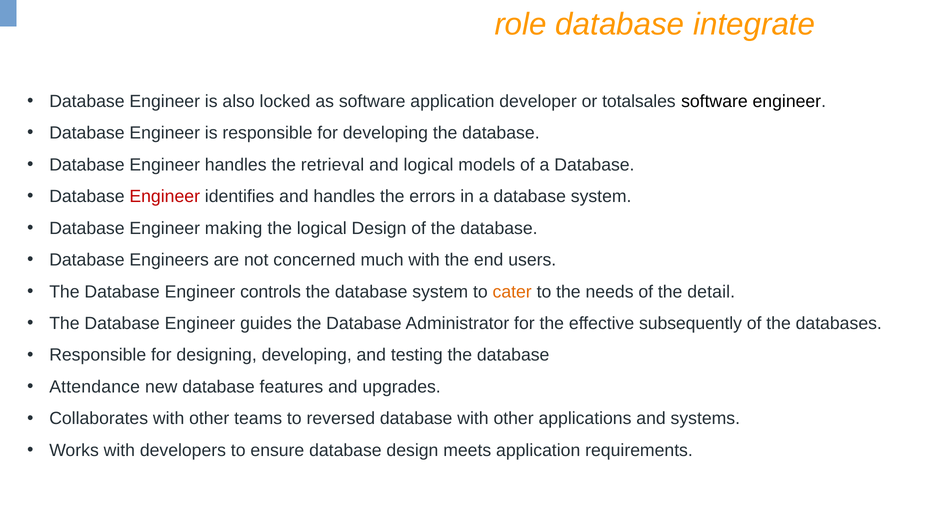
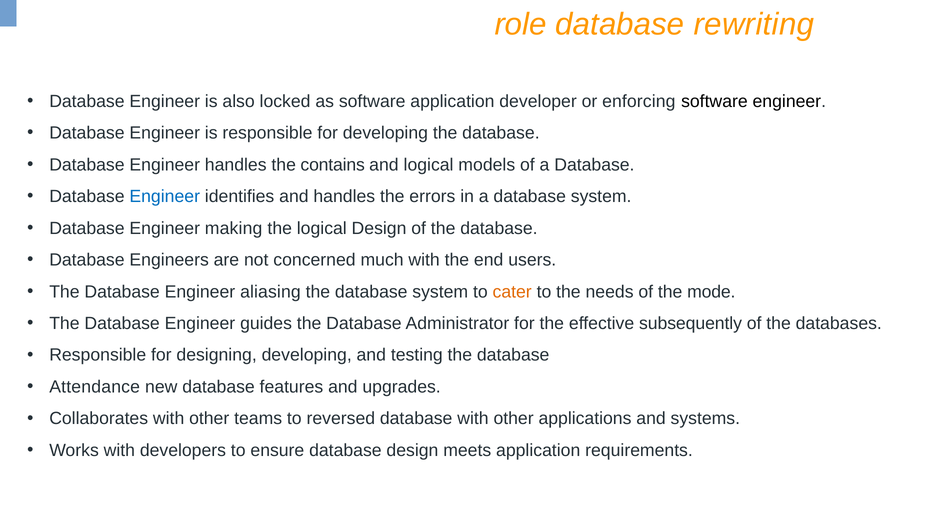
integrate: integrate -> rewriting
totalsales: totalsales -> enforcing
retrieval: retrieval -> contains
Engineer at (165, 196) colour: red -> blue
controls: controls -> aliasing
detail: detail -> mode
